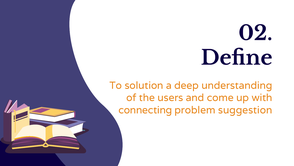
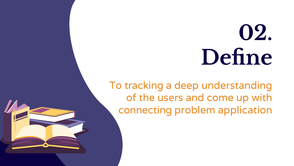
solution: solution -> tracking
suggestion: suggestion -> application
